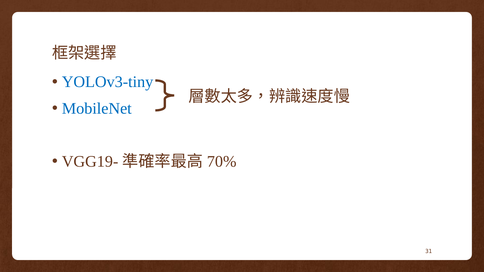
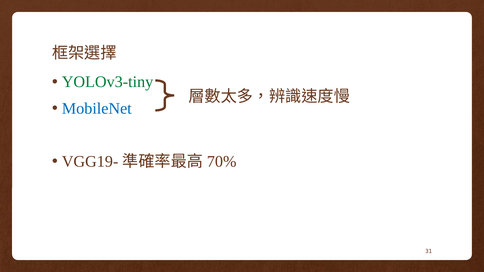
YOLOv3-tiny colour: blue -> green
